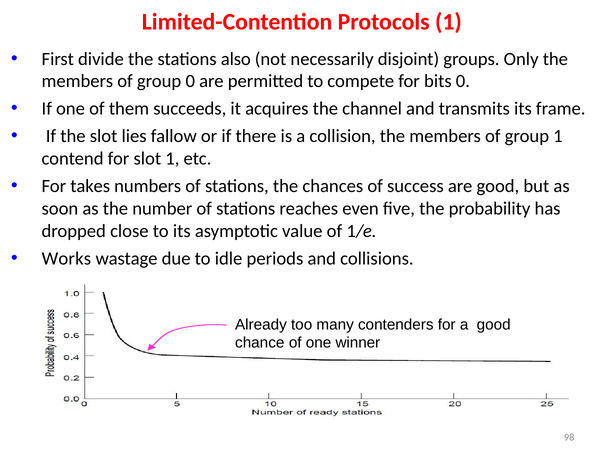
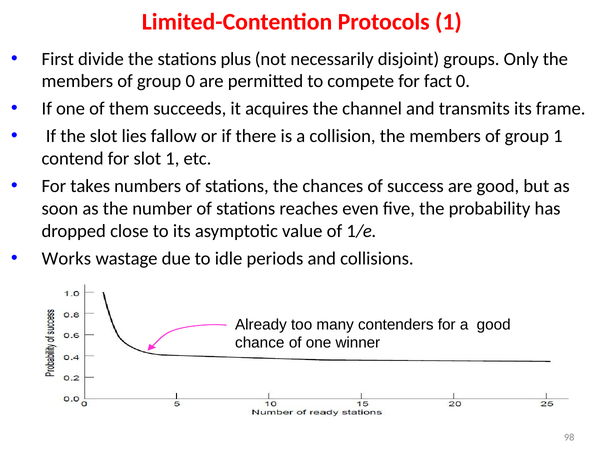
also: also -> plus
bits: bits -> fact
